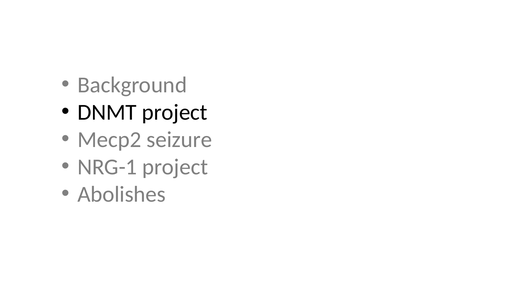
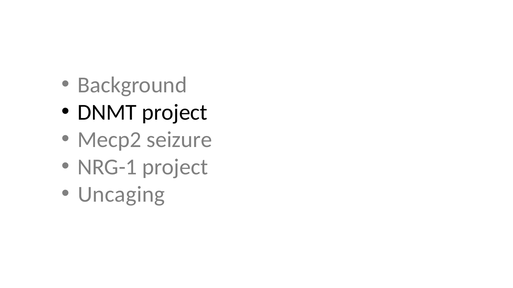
Abolishes: Abolishes -> Uncaging
